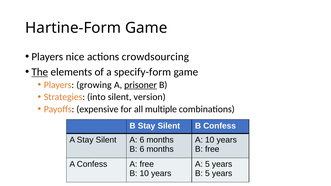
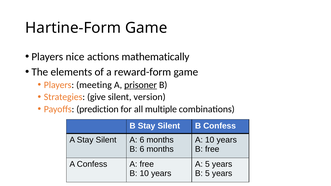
crowdsourcing: crowdsourcing -> mathematically
The underline: present -> none
specify-form: specify-form -> reward-form
growing: growing -> meeting
into: into -> give
expensive: expensive -> prediction
